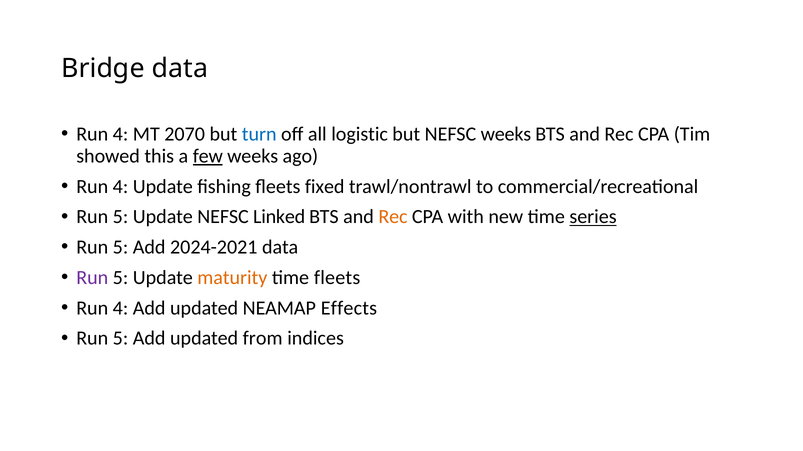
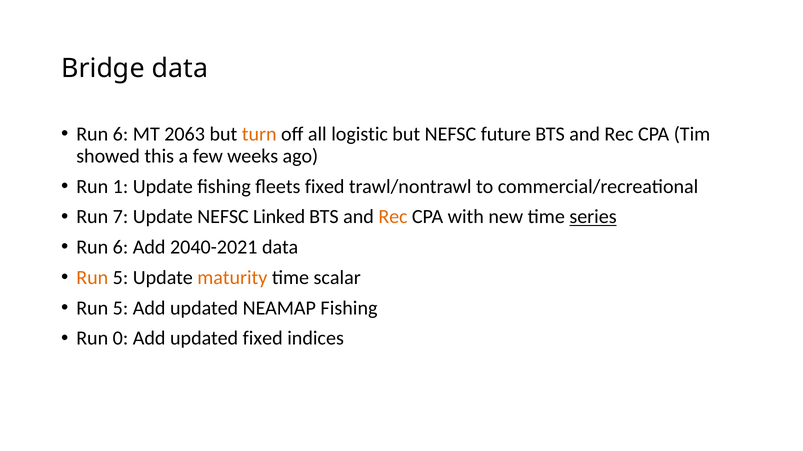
4 at (121, 134): 4 -> 6
2070: 2070 -> 2063
turn colour: blue -> orange
NEFSC weeks: weeks -> future
few underline: present -> none
4 at (121, 187): 4 -> 1
5 at (121, 217): 5 -> 7
5 at (121, 248): 5 -> 6
2024-2021: 2024-2021 -> 2040-2021
Run at (92, 278) colour: purple -> orange
time fleets: fleets -> scalar
4 at (121, 308): 4 -> 5
NEAMAP Effects: Effects -> Fishing
5 at (121, 339): 5 -> 0
updated from: from -> fixed
